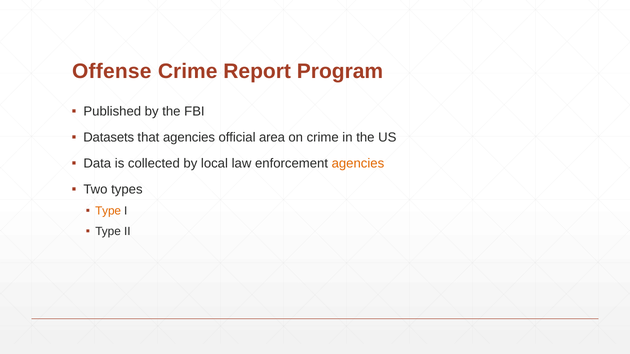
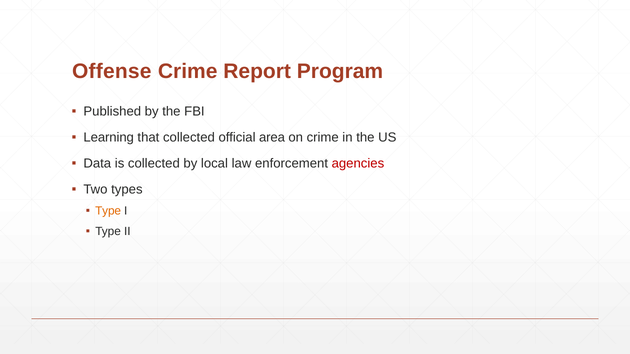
Datasets: Datasets -> Learning
that agencies: agencies -> collected
agencies at (358, 164) colour: orange -> red
